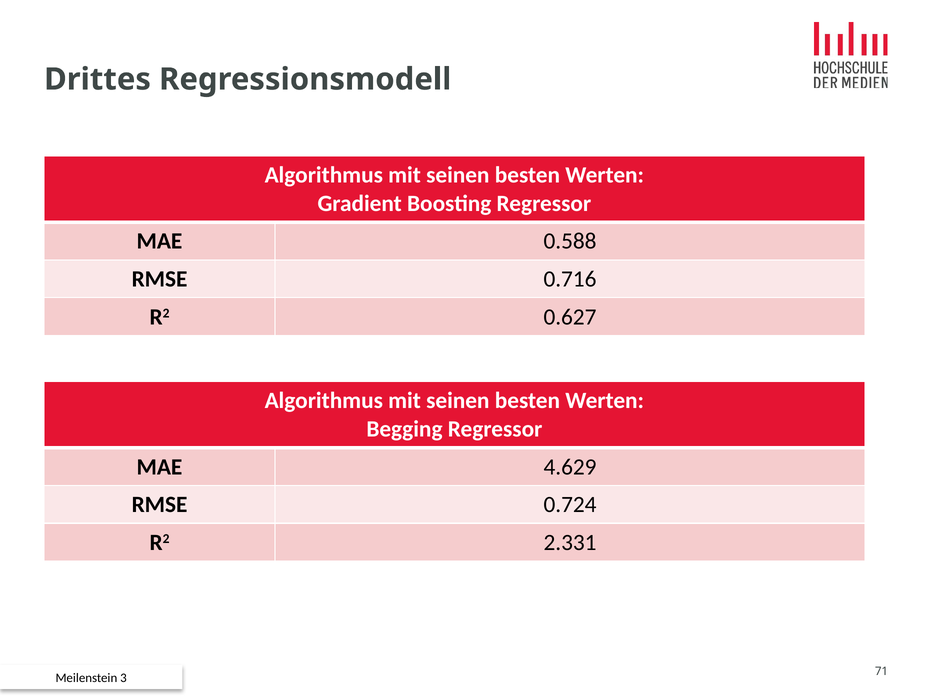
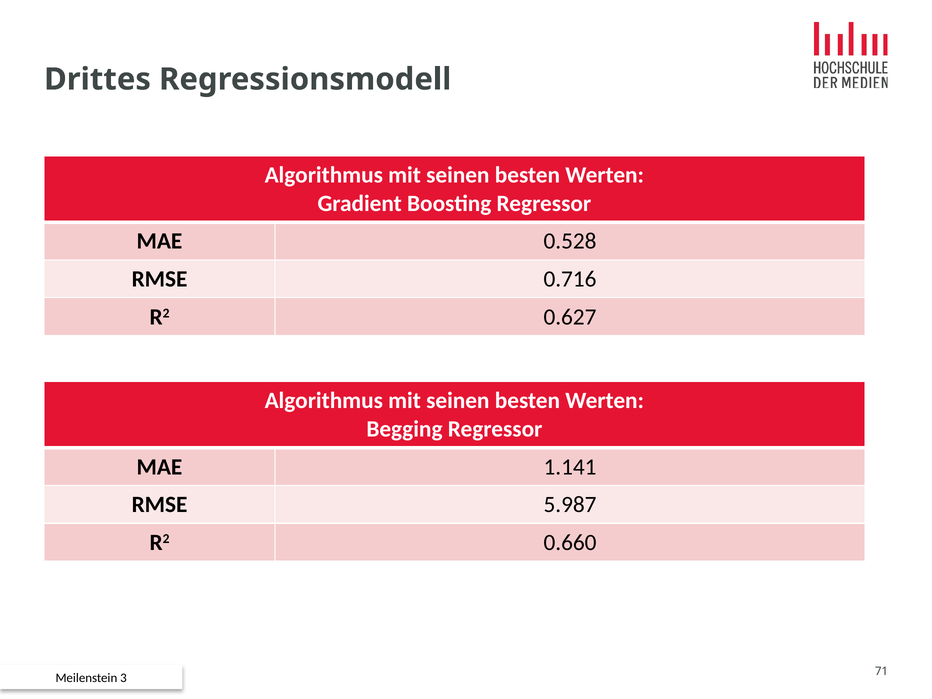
0.588: 0.588 -> 0.528
4.629: 4.629 -> 1.141
0.724: 0.724 -> 5.987
2.331: 2.331 -> 0.660
